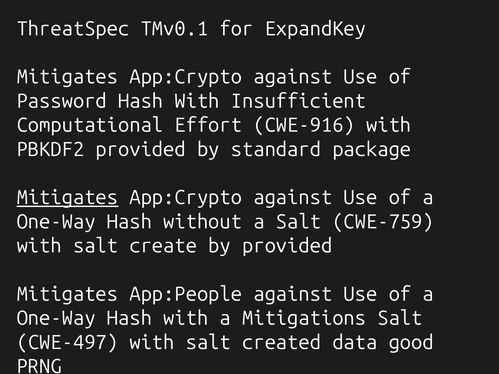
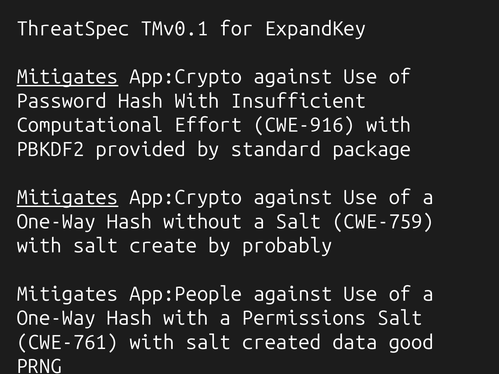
Mitigates at (67, 77) underline: none -> present
by provided: provided -> probably
Mitigations: Mitigations -> Permissions
CWE-497: CWE-497 -> CWE-761
